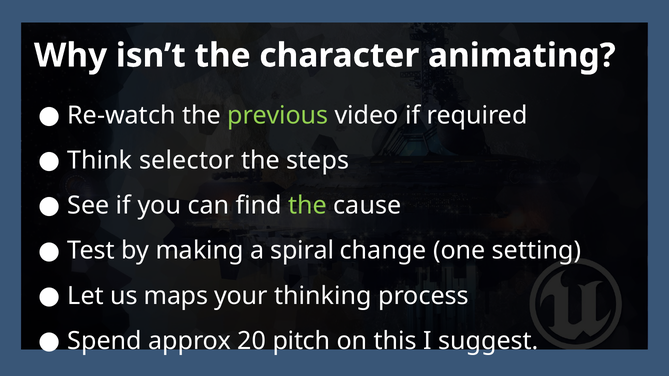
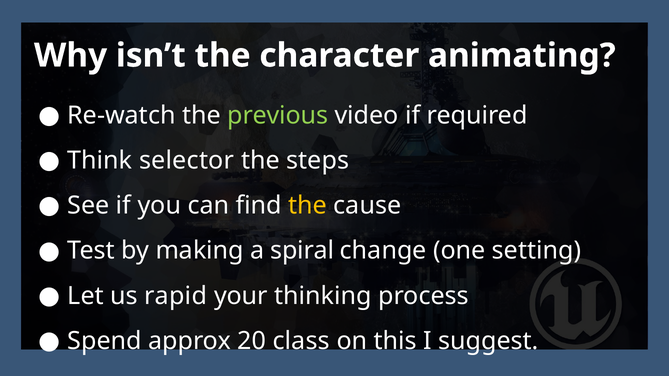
the at (308, 206) colour: light green -> yellow
maps: maps -> rapid
pitch: pitch -> class
